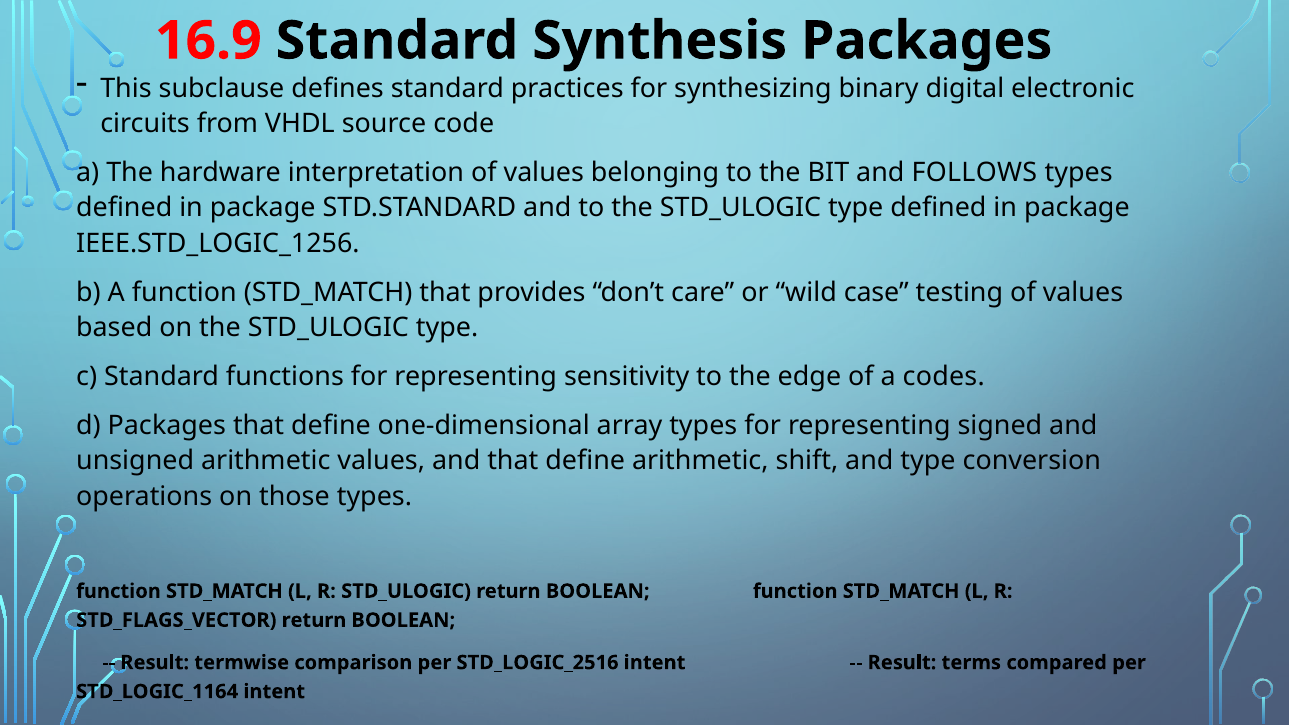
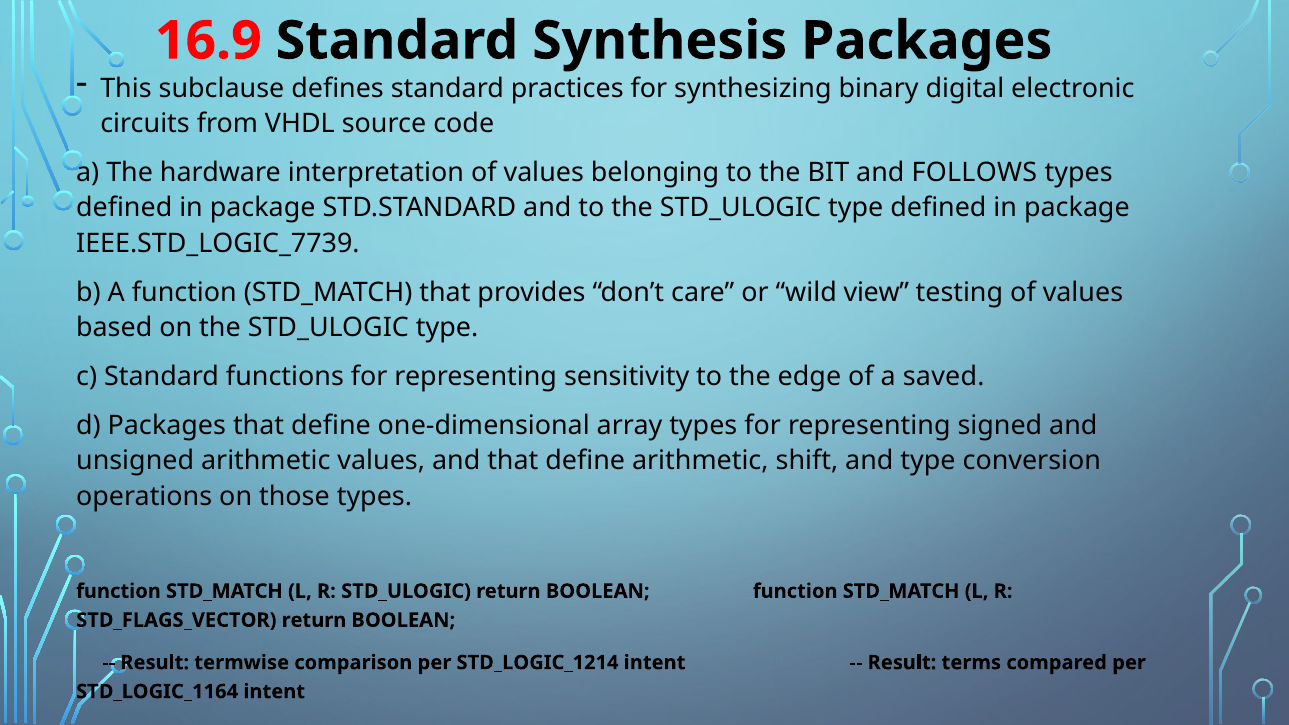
IEEE.STD_LOGIC_1256: IEEE.STD_LOGIC_1256 -> IEEE.STD_LOGIC_7739
case: case -> view
codes: codes -> saved
STD_LOGIC_2516: STD_LOGIC_2516 -> STD_LOGIC_1214
